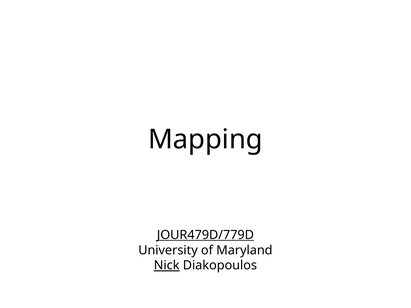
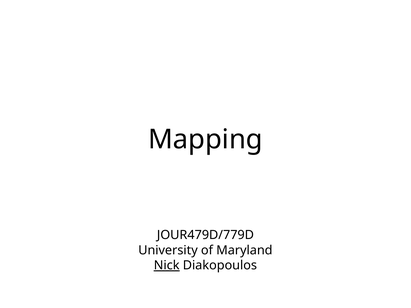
JOUR479D/779D underline: present -> none
